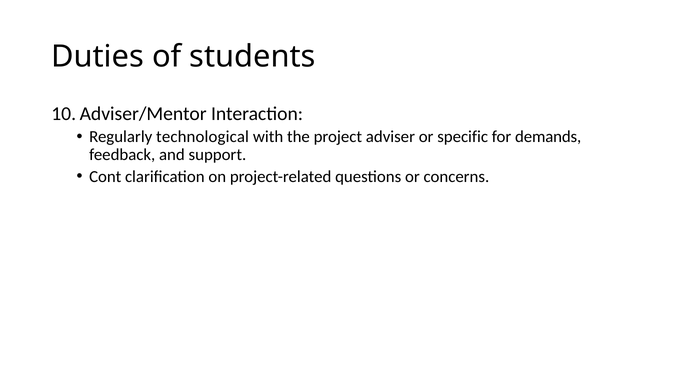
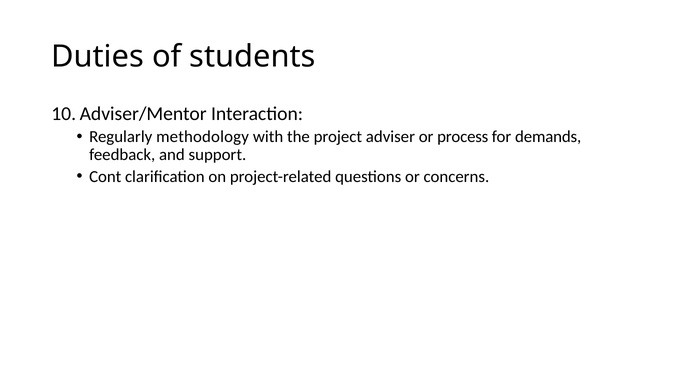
technological: technological -> methodology
specific: specific -> process
